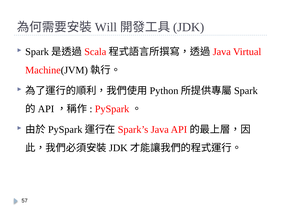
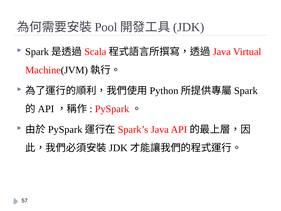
Will: Will -> Pool
